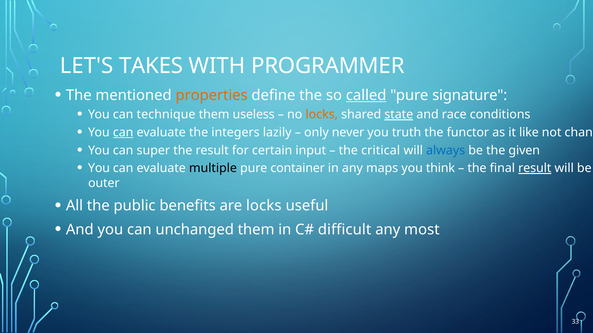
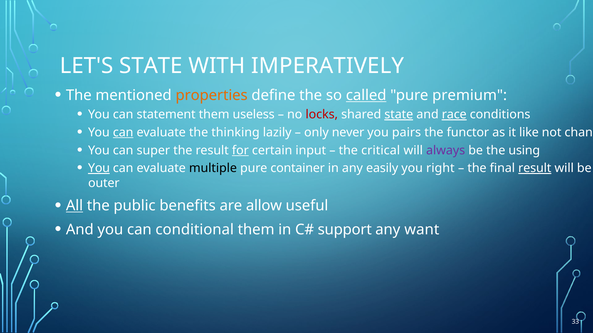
LET'S TAKES: TAKES -> STATE
PROGRAMMER: PROGRAMMER -> IMPERATIVELY
signature: signature -> premium
technique: technique -> statement
locks at (322, 115) colour: orange -> red
race underline: none -> present
integers: integers -> thinking
truth: truth -> pairs
for underline: none -> present
always colour: blue -> purple
given: given -> using
You at (99, 168) underline: none -> present
maps: maps -> easily
think: think -> right
All underline: none -> present
are locks: locks -> allow
unchanged: unchanged -> conditional
difficult: difficult -> support
most: most -> want
